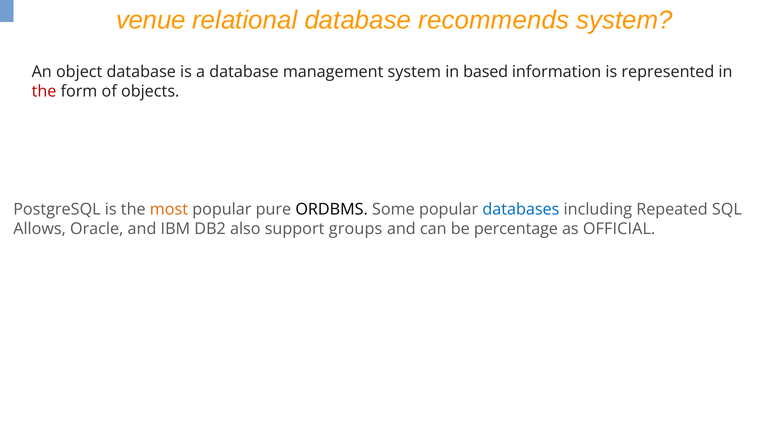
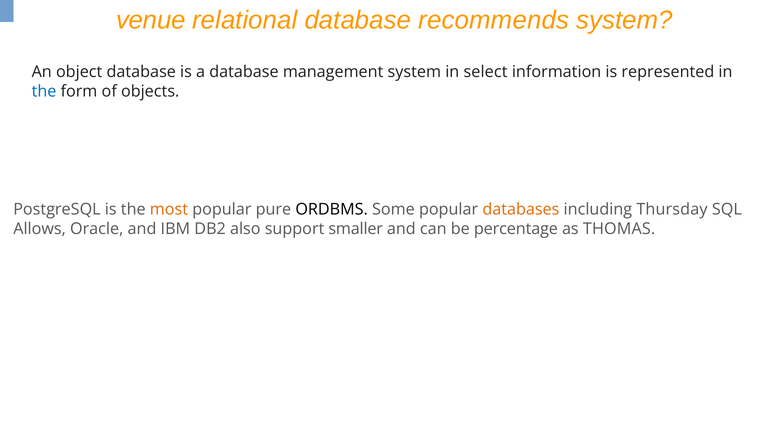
based: based -> select
the at (44, 91) colour: red -> blue
databases colour: blue -> orange
Repeated: Repeated -> Thursday
groups: groups -> smaller
OFFICIAL: OFFICIAL -> THOMAS
